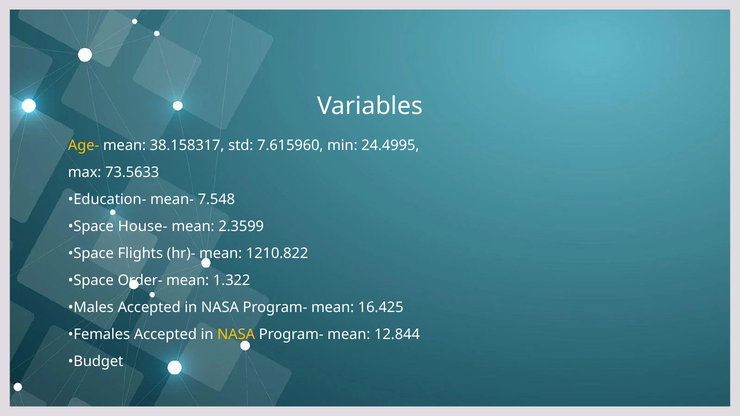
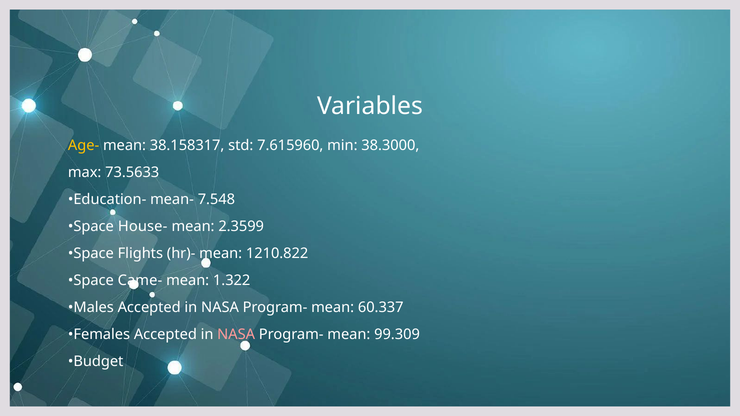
24.4995: 24.4995 -> 38.3000
Order-: Order- -> Came-
16.425: 16.425 -> 60.337
NASA at (236, 335) colour: yellow -> pink
12.844: 12.844 -> 99.309
